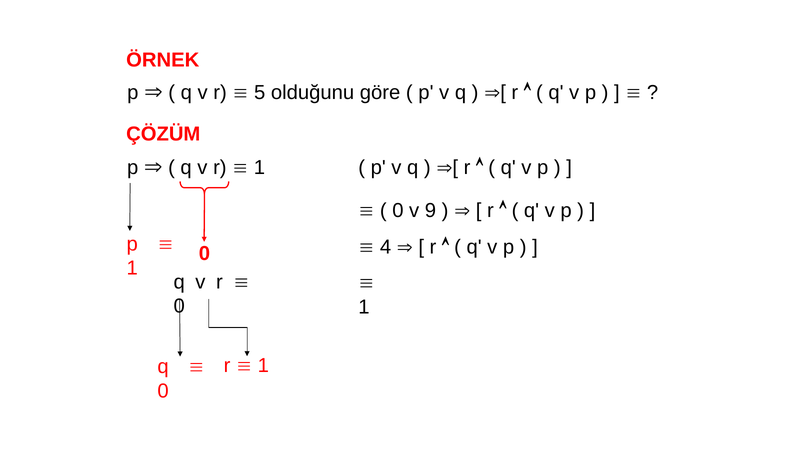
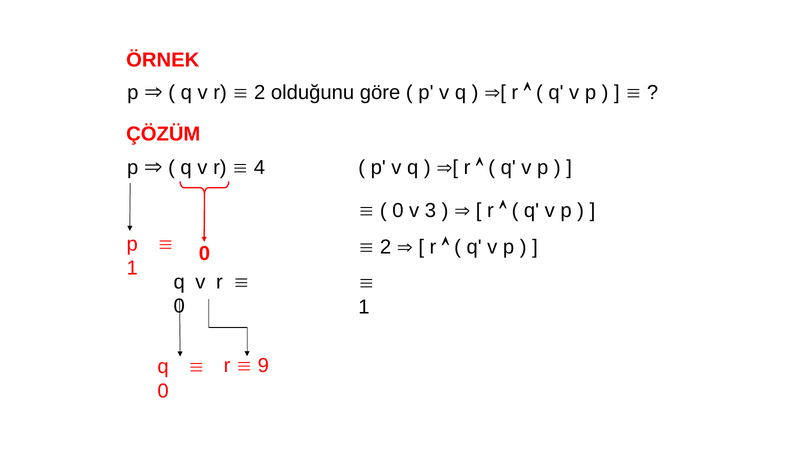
5 at (260, 93): 5 -> 2
1 at (259, 168): 1 -> 4
9: 9 -> 3
4 at (386, 248): 4 -> 2
1 at (263, 366): 1 -> 9
